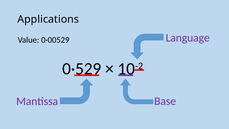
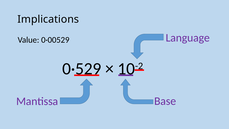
Applications: Applications -> Implications
